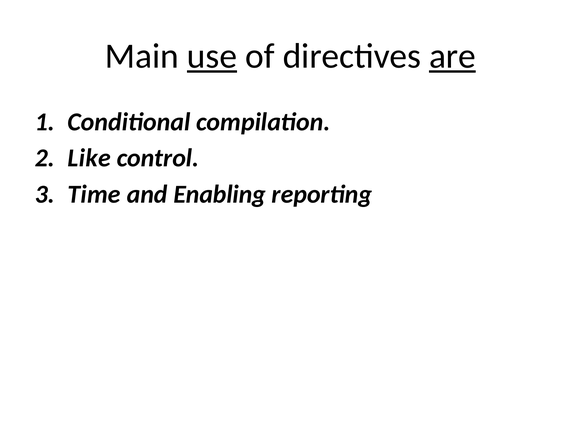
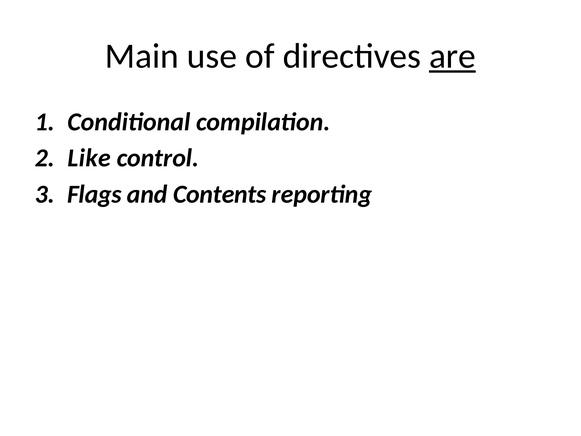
use underline: present -> none
Time: Time -> Flags
Enabling: Enabling -> Contents
